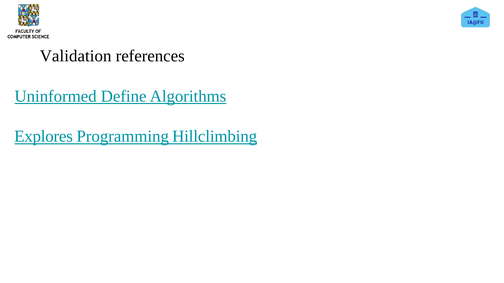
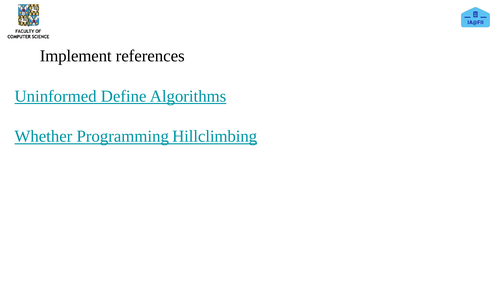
Validation: Validation -> Implement
Explores: Explores -> Whether
